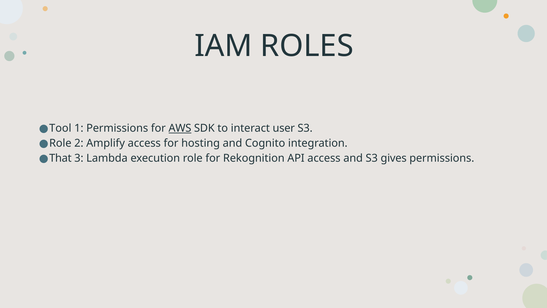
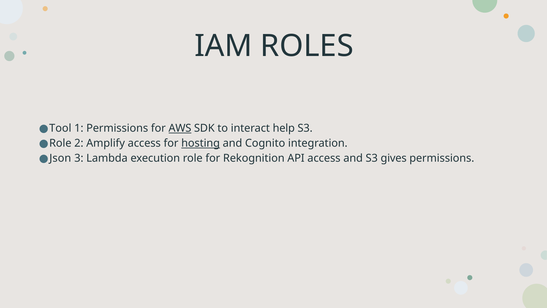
user: user -> help
hosting underline: none -> present
That: That -> Json
